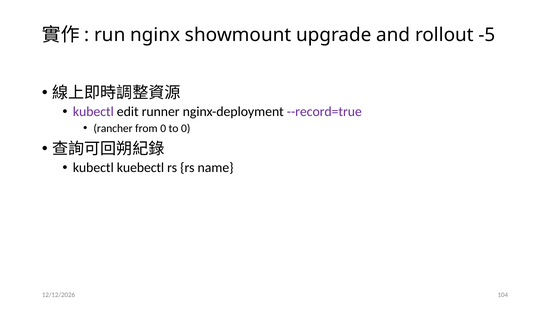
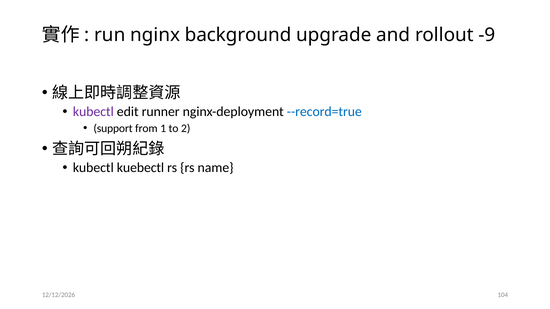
showmount: showmount -> background
-5: -5 -> -9
--record=true colour: purple -> blue
rancher: rancher -> support
from 0: 0 -> 1
to 0: 0 -> 2
